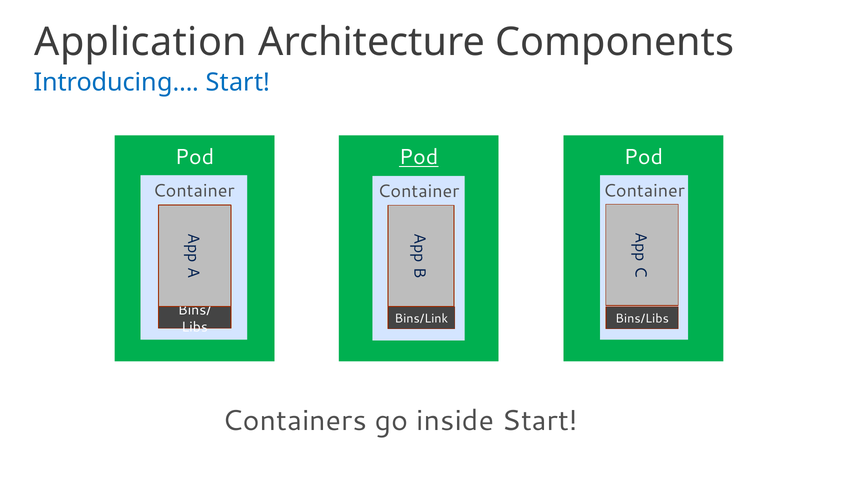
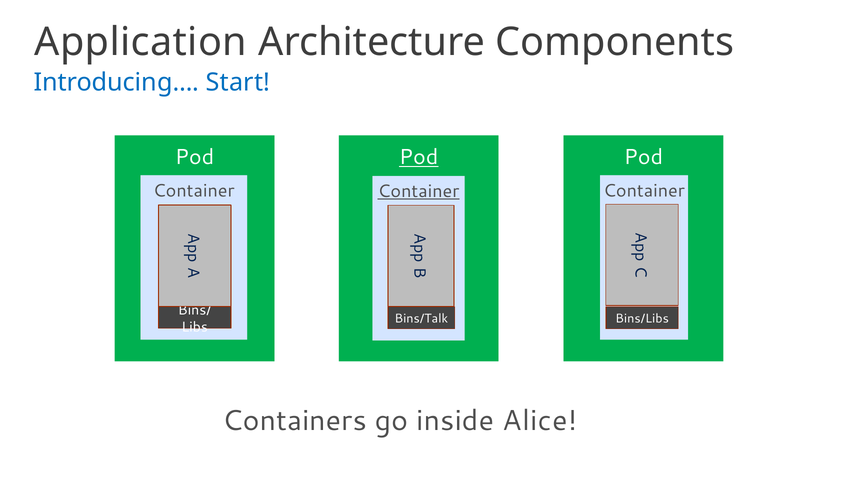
Container at (419, 191) underline: none -> present
Bins/Link: Bins/Link -> Bins/Talk
inside Start: Start -> Alice
